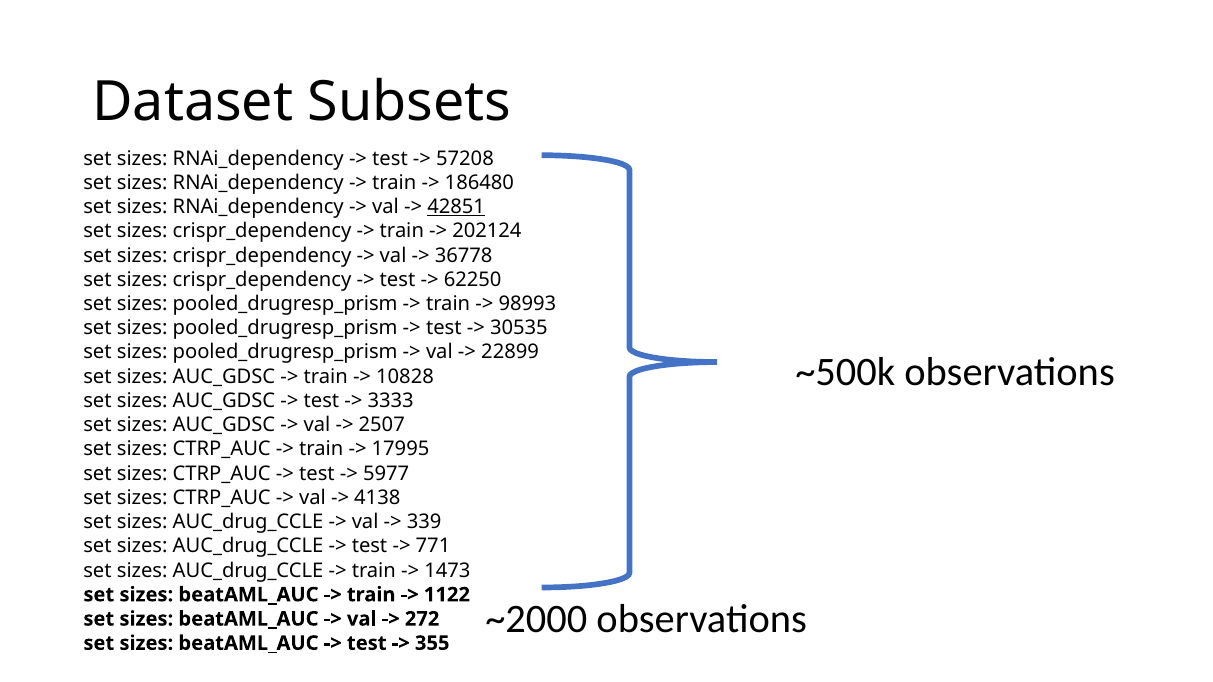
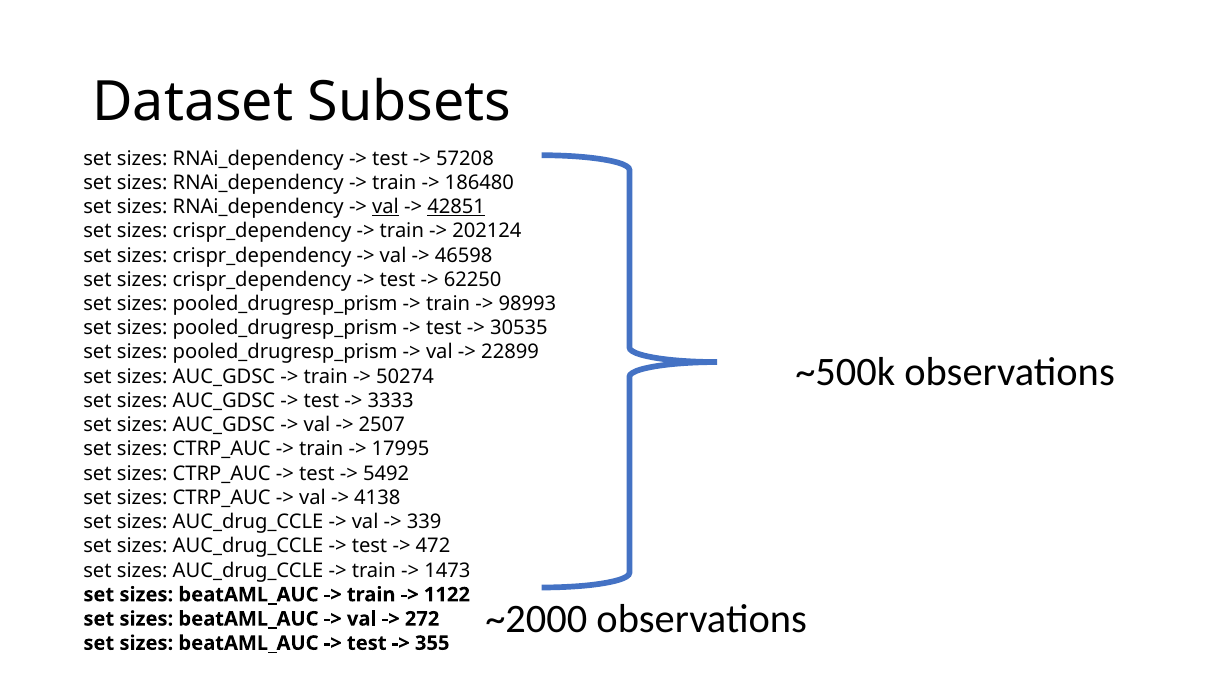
val at (386, 207) underline: none -> present
36778: 36778 -> 46598
10828: 10828 -> 50274
5977: 5977 -> 5492
771: 771 -> 472
